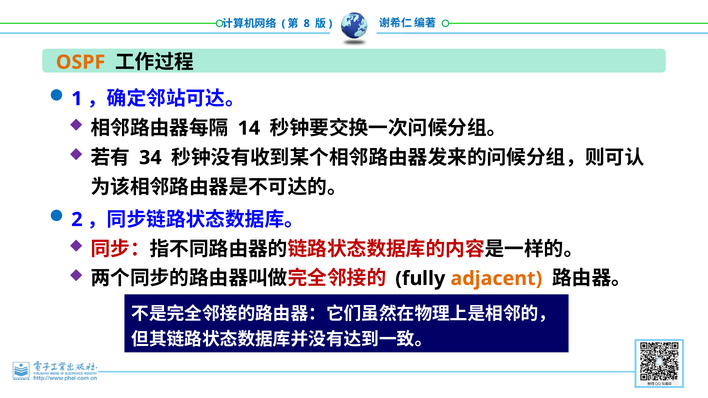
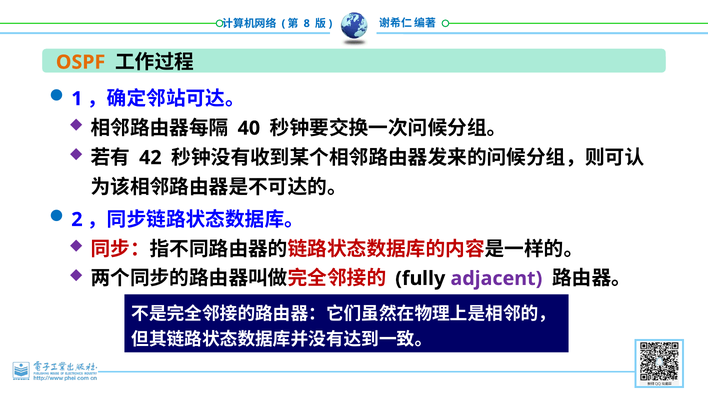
14: 14 -> 40
34: 34 -> 42
adjacent colour: orange -> purple
